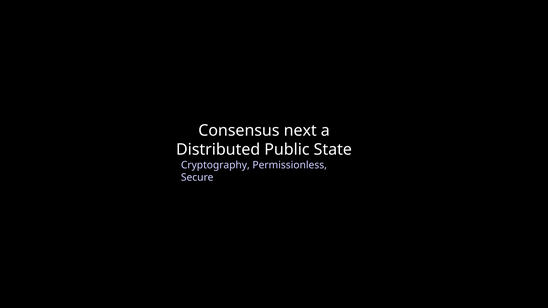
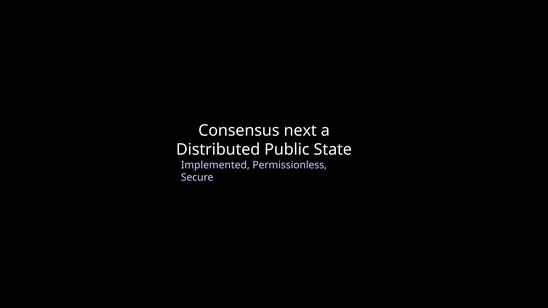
Cryptography: Cryptography -> Implemented
